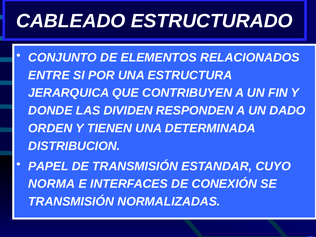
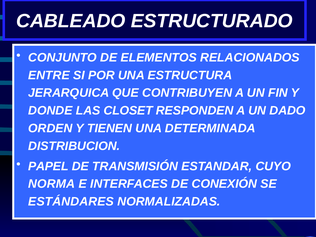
DIVIDEN: DIVIDEN -> CLOSET
TRANSMISIÓN at (71, 202): TRANSMISIÓN -> ESTÁNDARES
